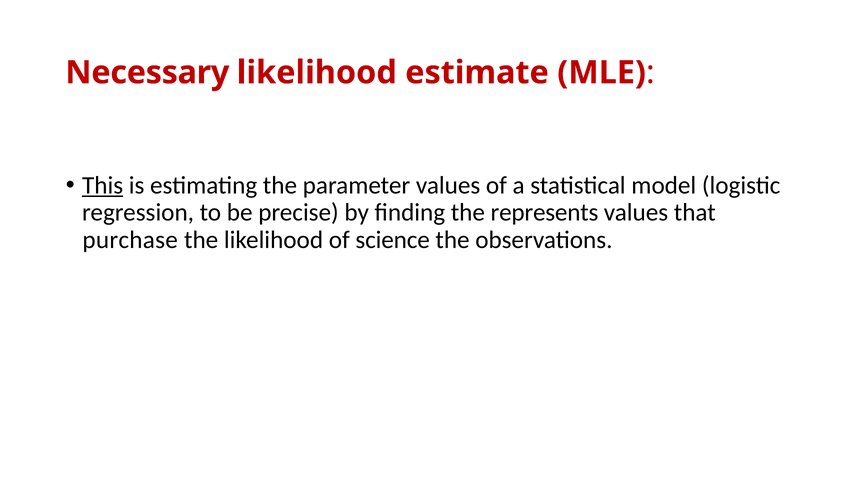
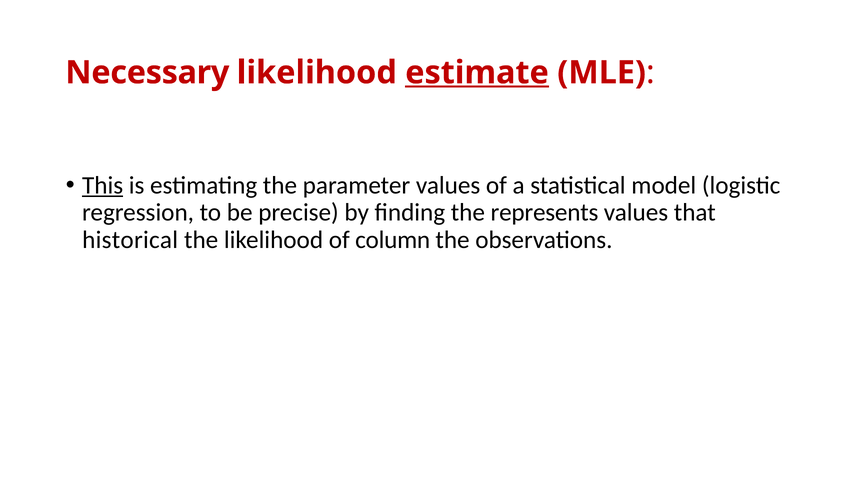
estimate underline: none -> present
purchase: purchase -> historical
science: science -> column
